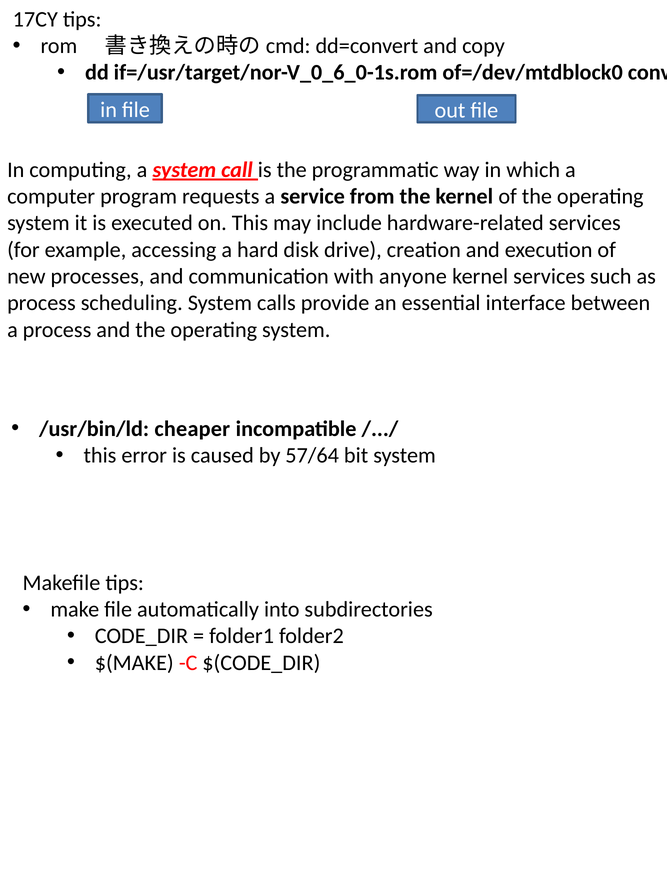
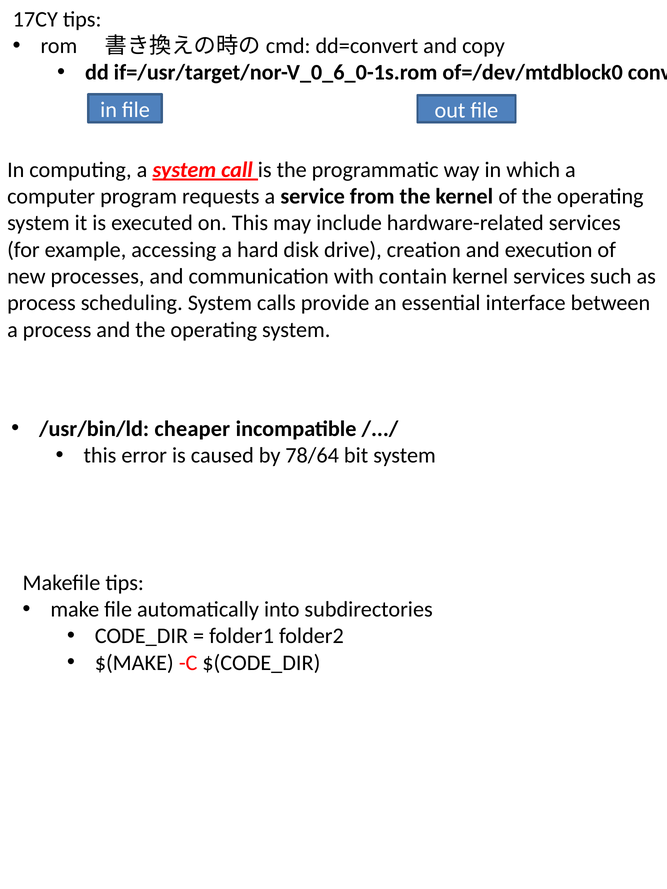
anyone: anyone -> contain
57/64: 57/64 -> 78/64
